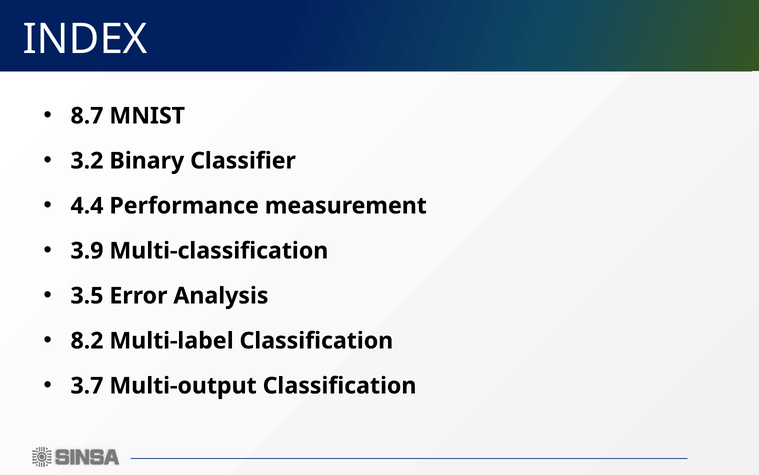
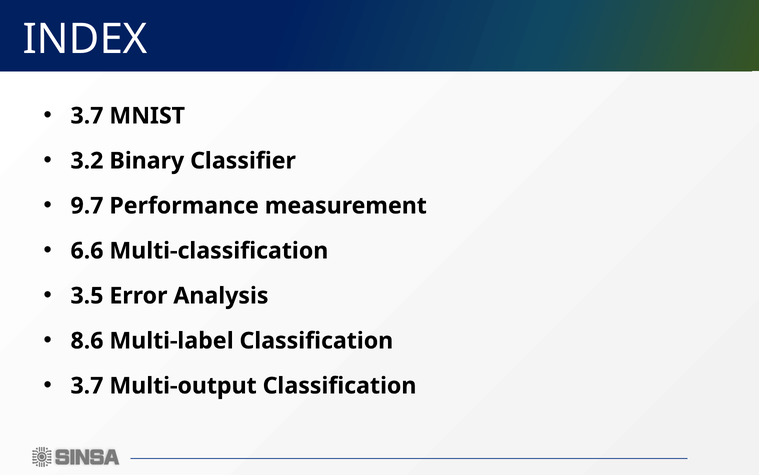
8.7 at (87, 116): 8.7 -> 3.7
4.4: 4.4 -> 9.7
3.9: 3.9 -> 6.6
8.2: 8.2 -> 8.6
